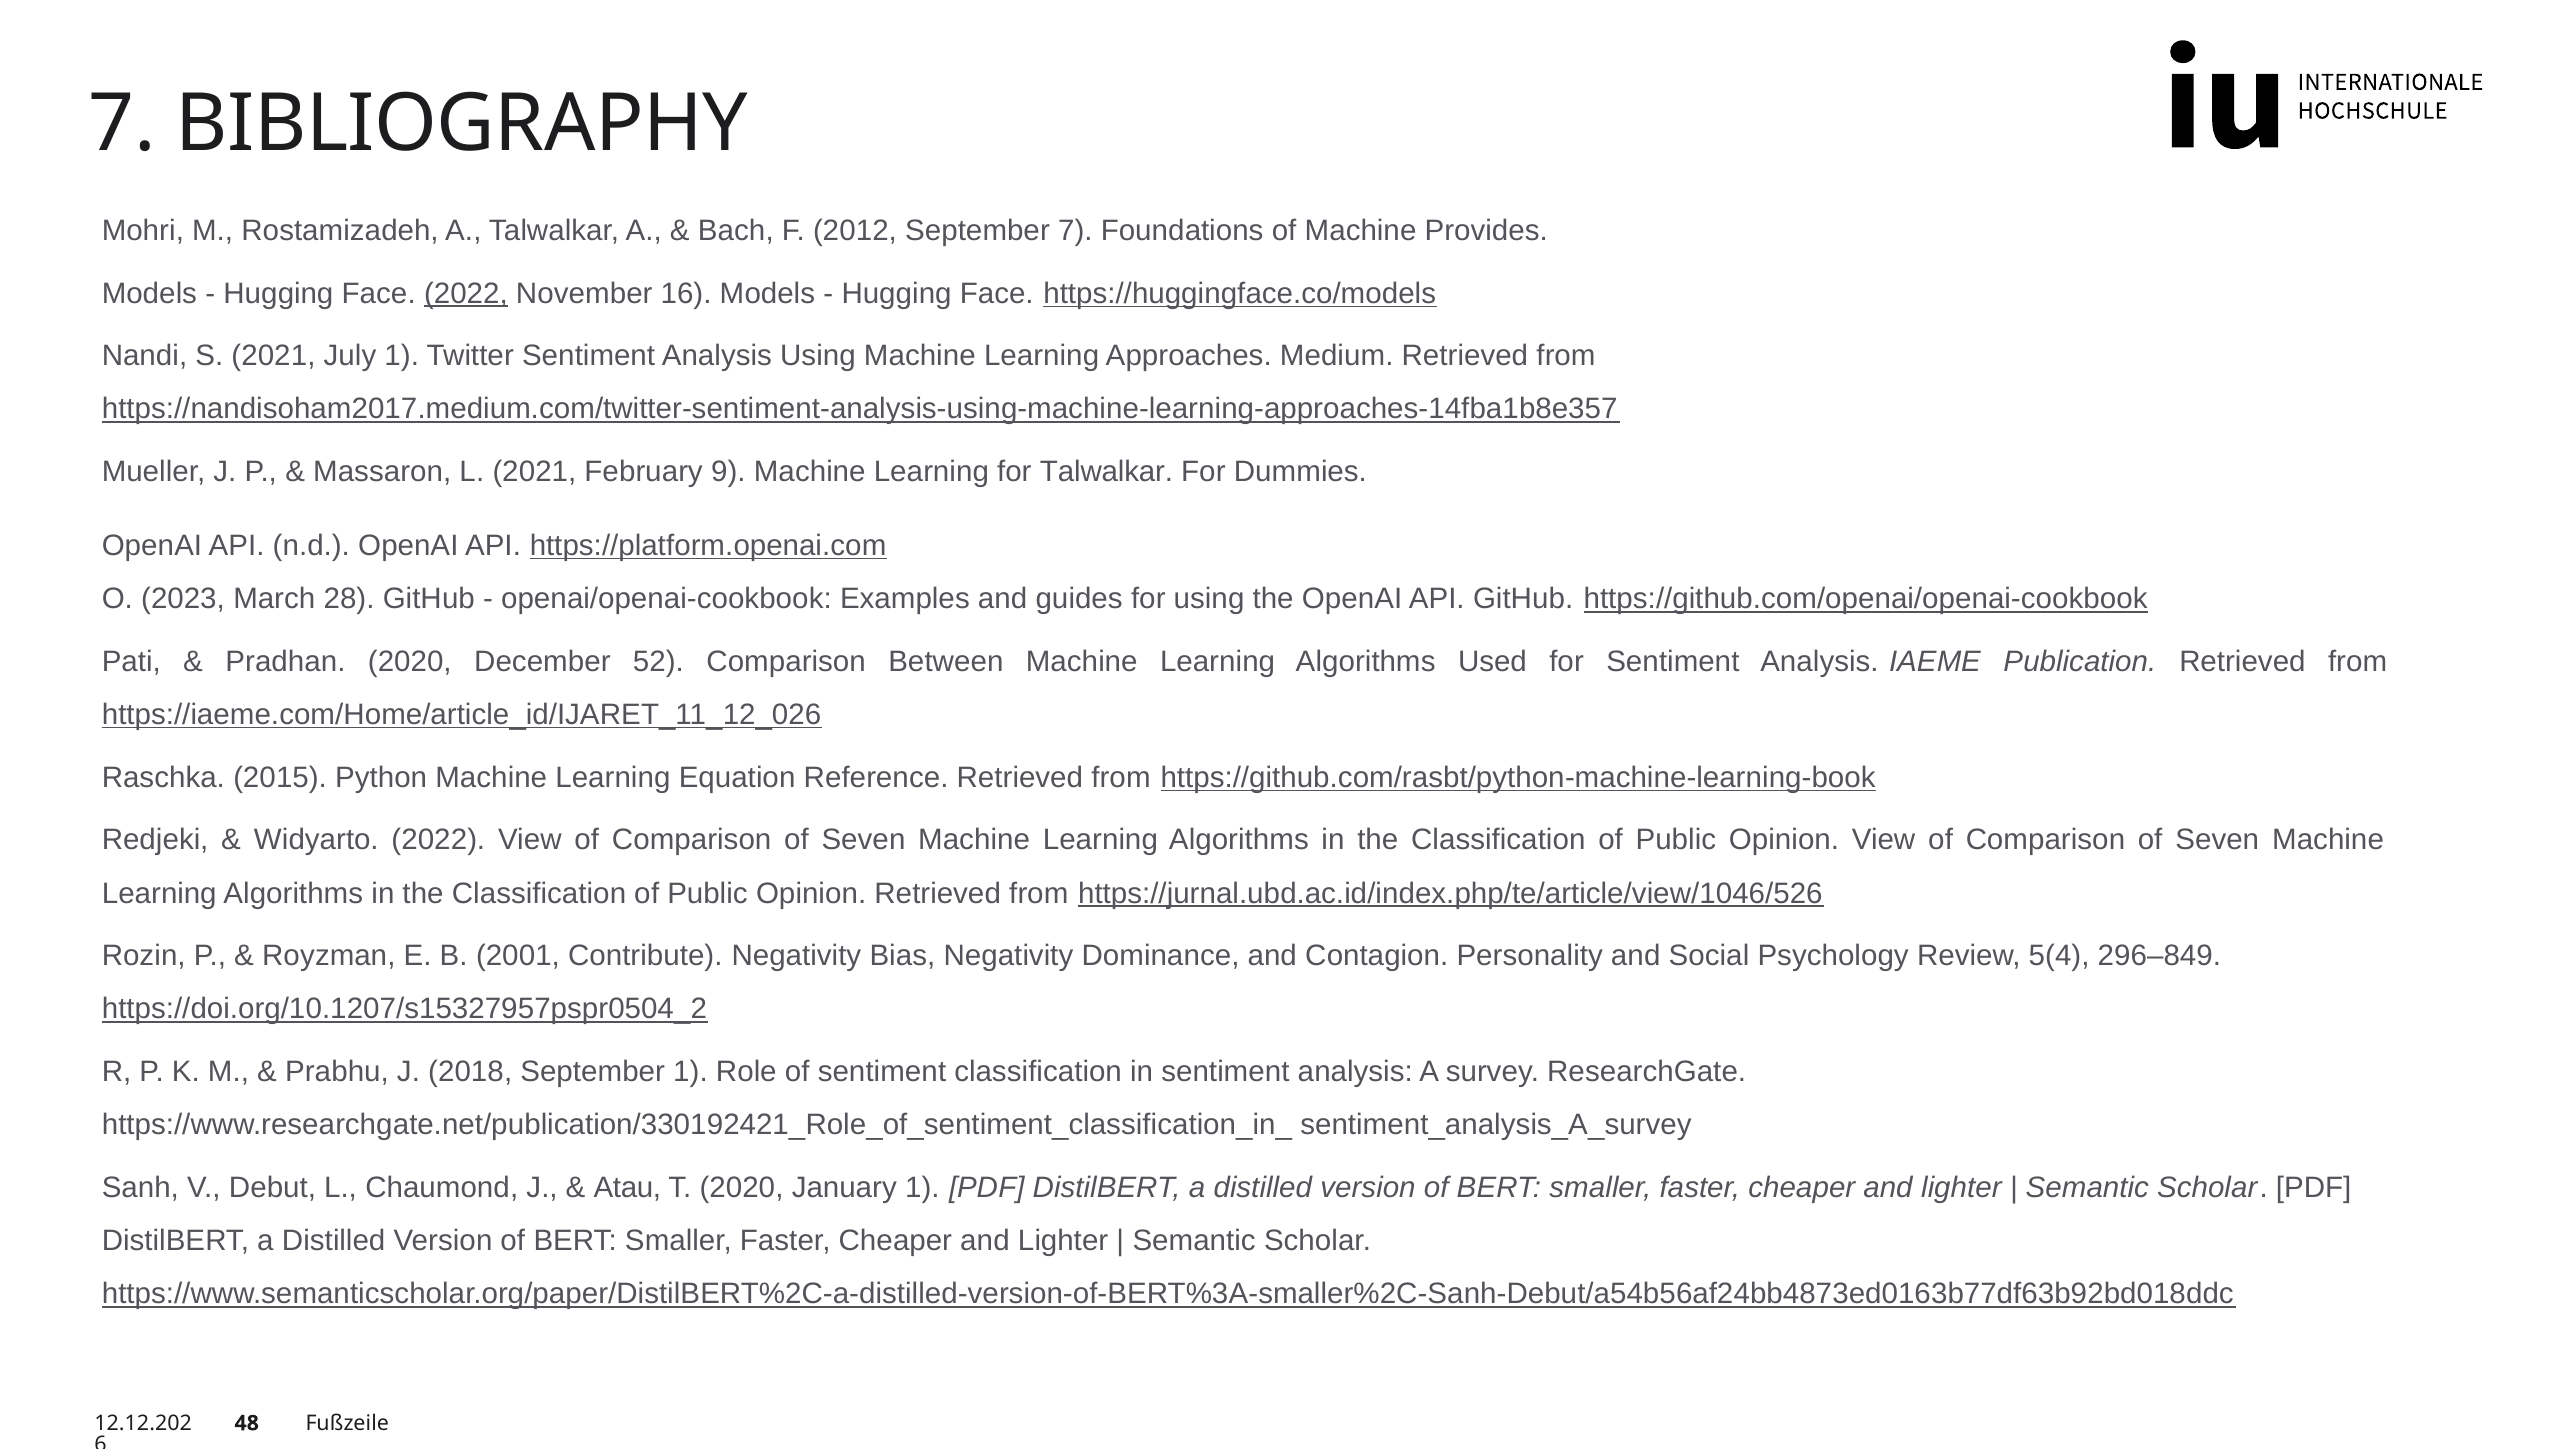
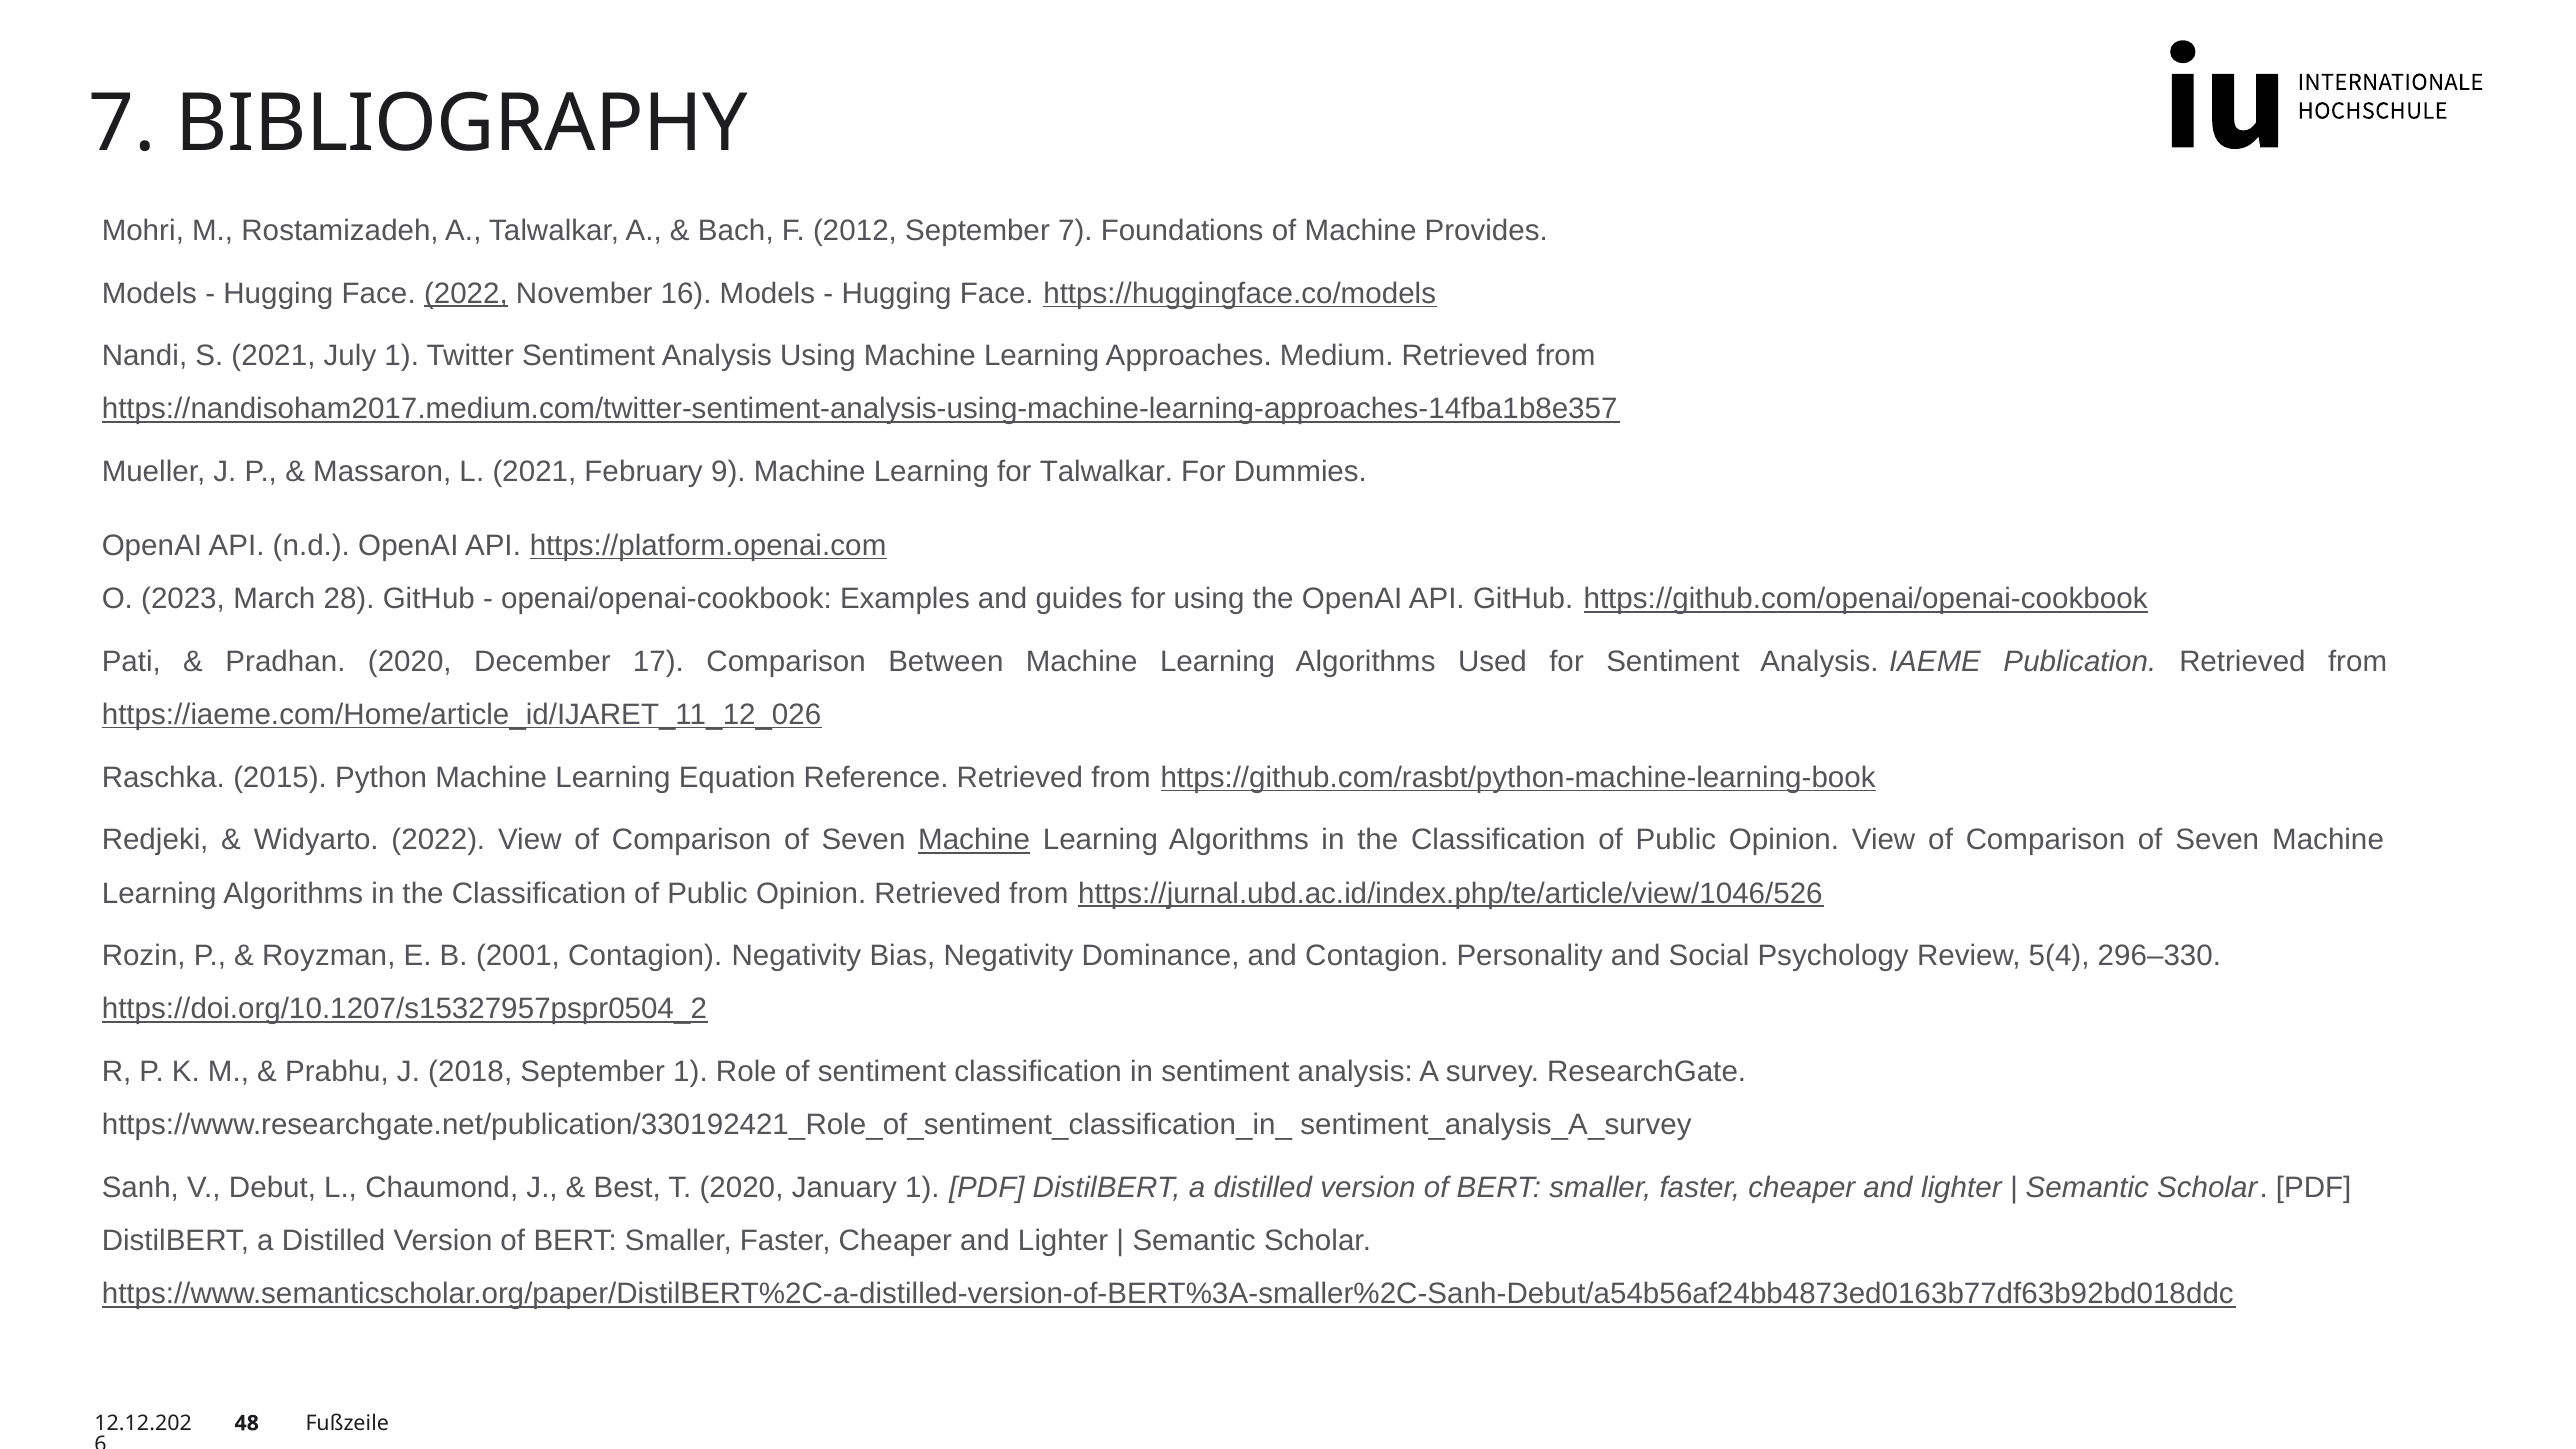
52: 52 -> 17
Machine at (974, 840) underline: none -> present
2001 Contribute: Contribute -> Contagion
296–849: 296–849 -> 296–330
Atau: Atau -> Best
